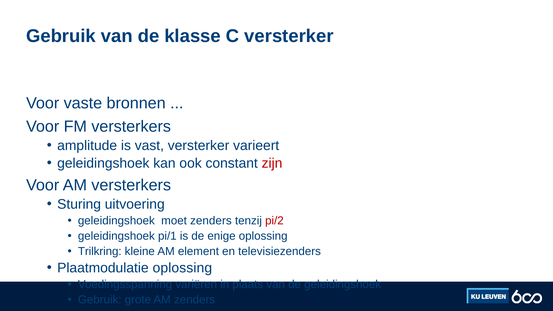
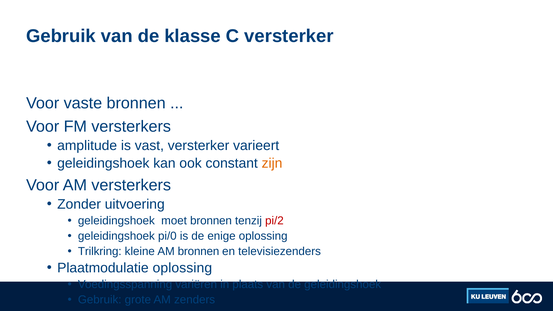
zijn colour: red -> orange
Sturing: Sturing -> Zonder
moet zenders: zenders -> bronnen
pi/1: pi/1 -> pi/0
AM element: element -> bronnen
